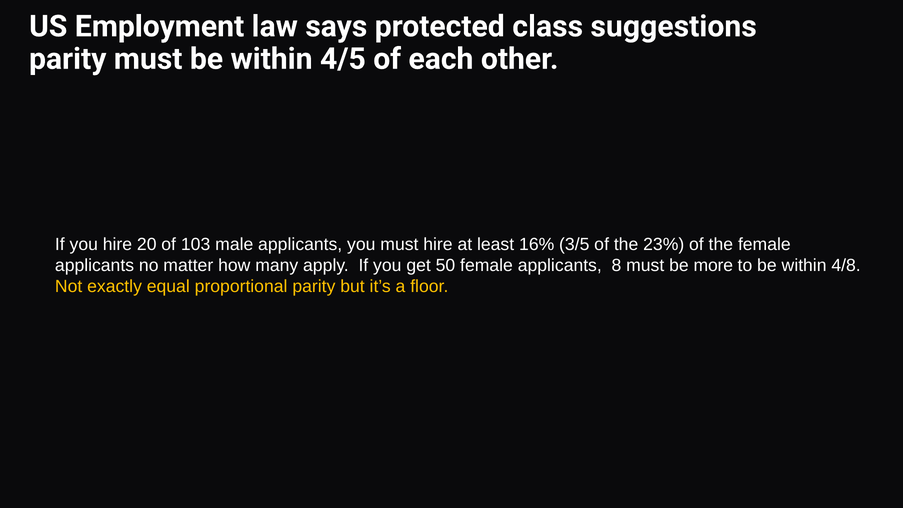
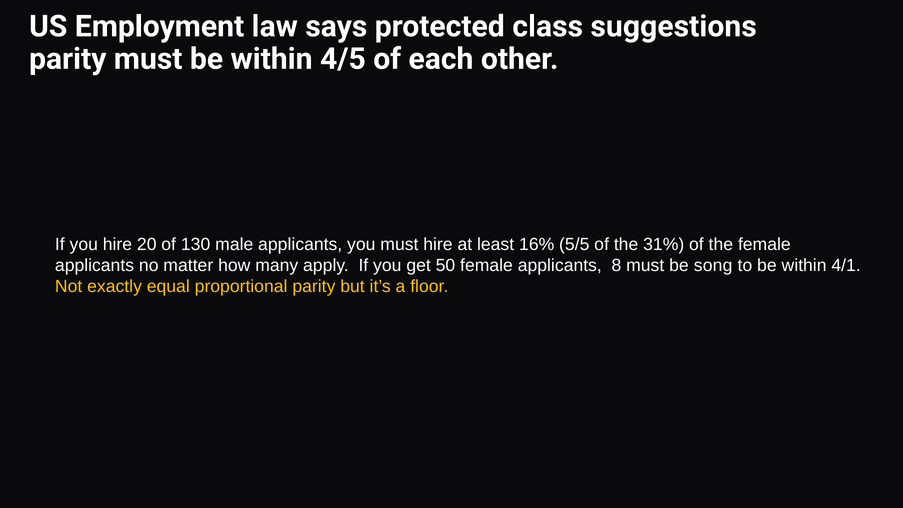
103: 103 -> 130
3/5: 3/5 -> 5/5
23%: 23% -> 31%
more: more -> song
4/8: 4/8 -> 4/1
